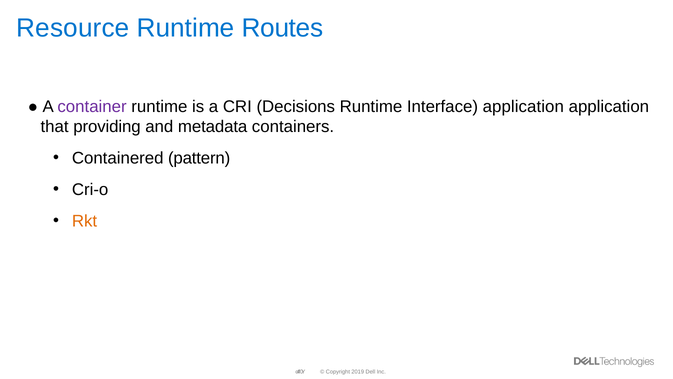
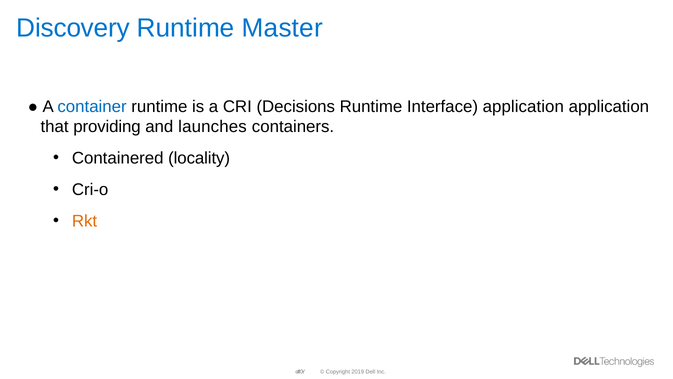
Resource: Resource -> Discovery
Routes: Routes -> Master
container colour: purple -> blue
metadata: metadata -> launches
pattern: pattern -> locality
